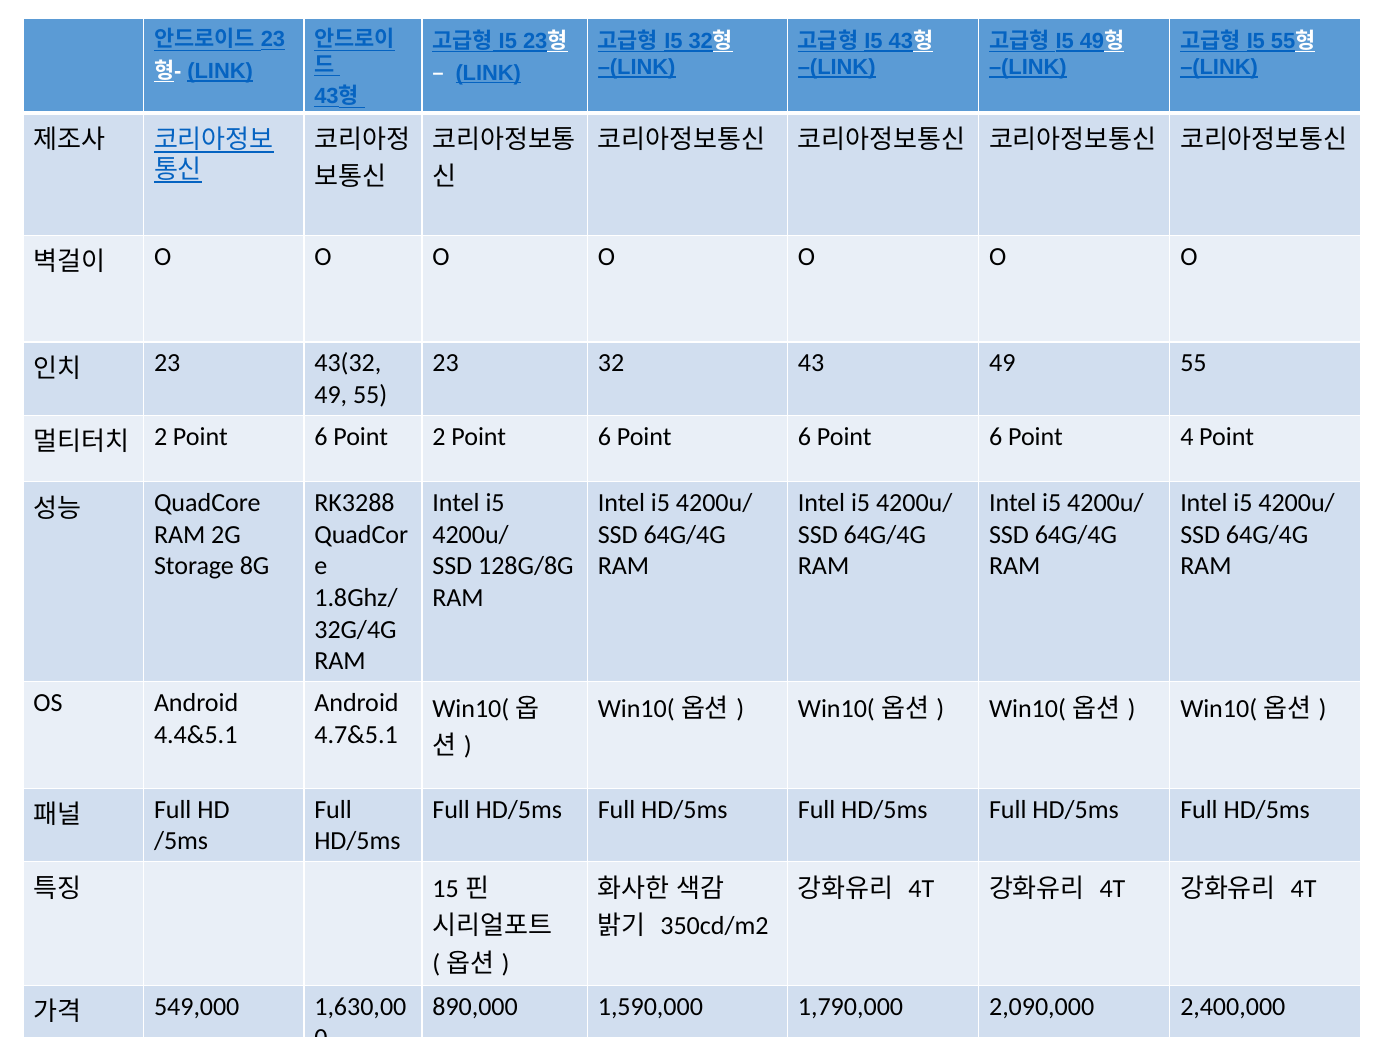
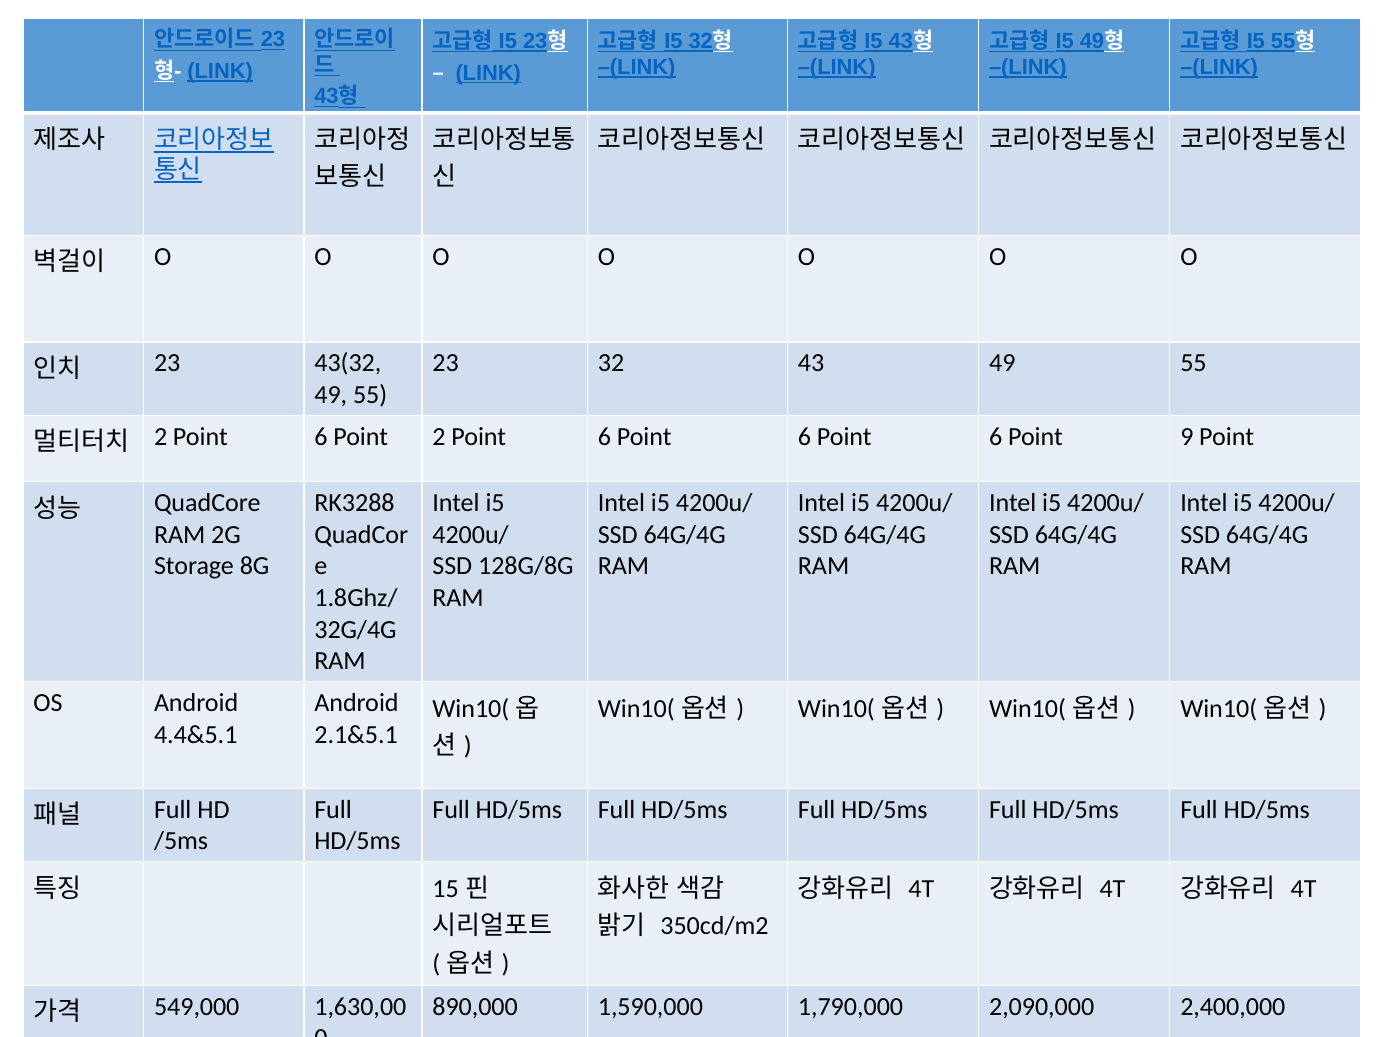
4: 4 -> 9
4.7&5.1: 4.7&5.1 -> 2.1&5.1
